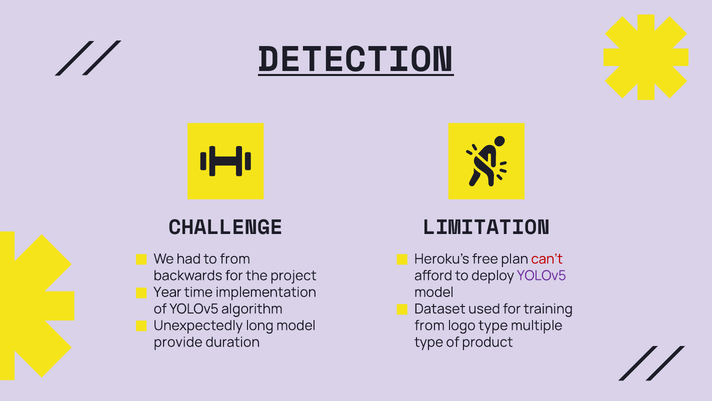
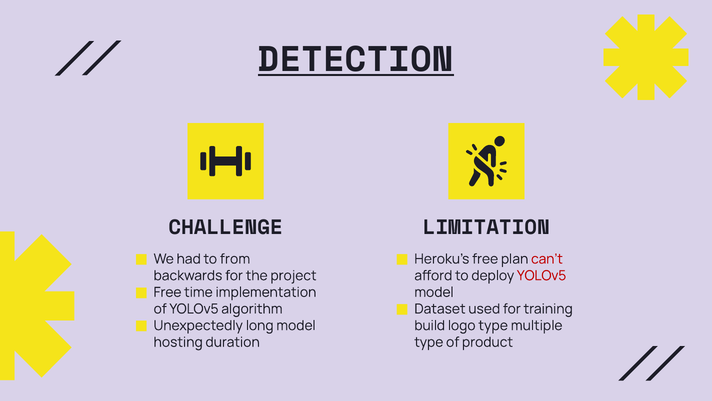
YOLOv5 at (542, 275) colour: purple -> red
Year at (168, 292): Year -> Free
from at (430, 325): from -> build
provide: provide -> hosting
